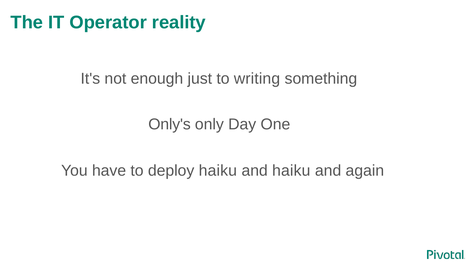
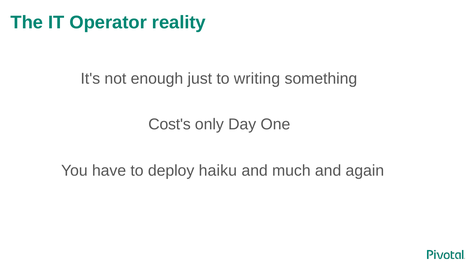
Only's: Only's -> Cost's
and haiku: haiku -> much
